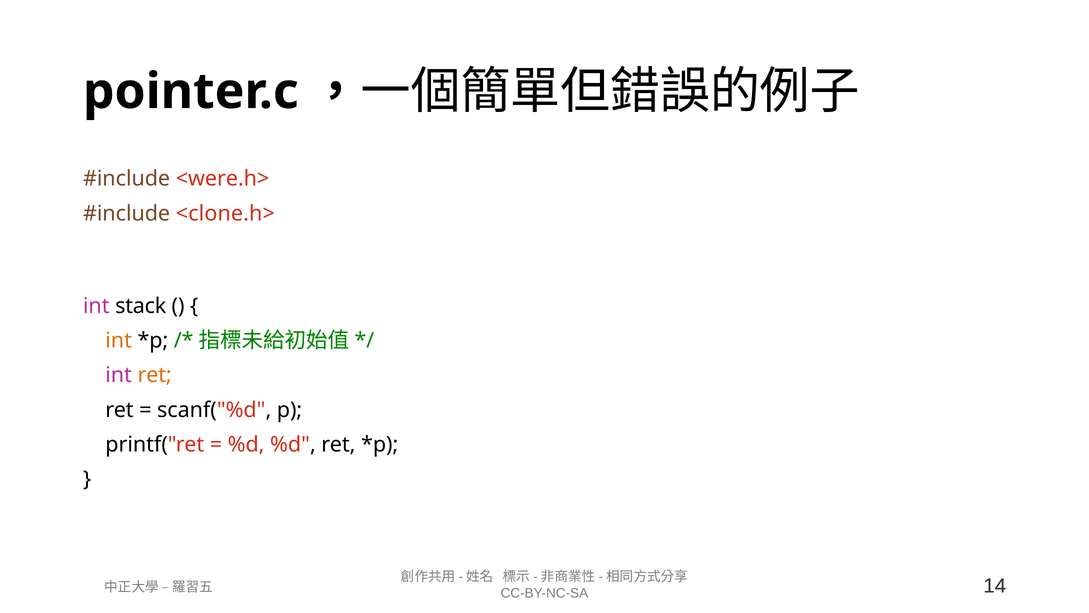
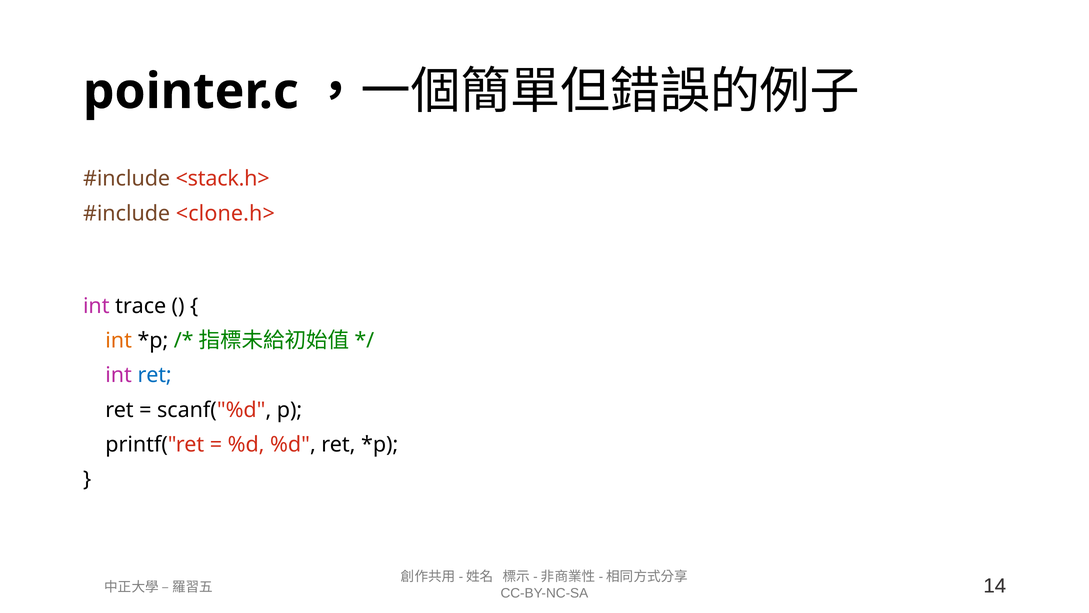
<were.h>: <were.h> -> <stack.h>
stack: stack -> trace
ret at (155, 375) colour: orange -> blue
